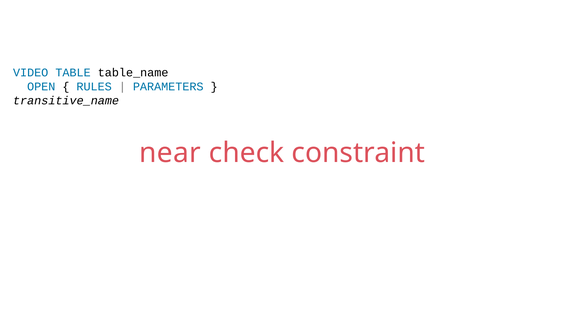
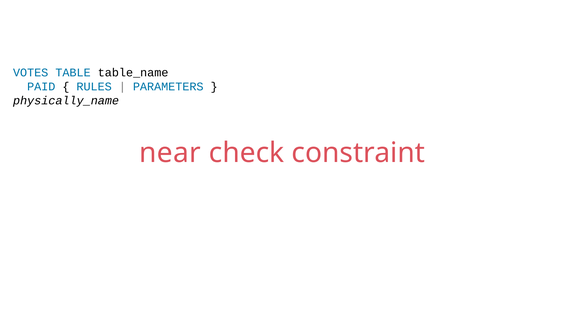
VIDEO: VIDEO -> VOTES
OPEN: OPEN -> PAID
transitive_name: transitive_name -> physically_name
